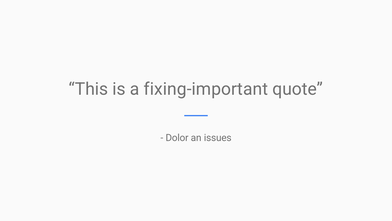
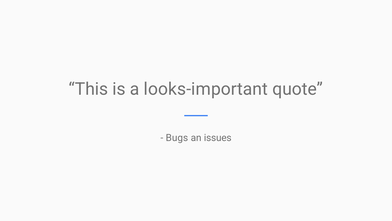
fixing-important: fixing-important -> looks-important
Dolor: Dolor -> Bugs
